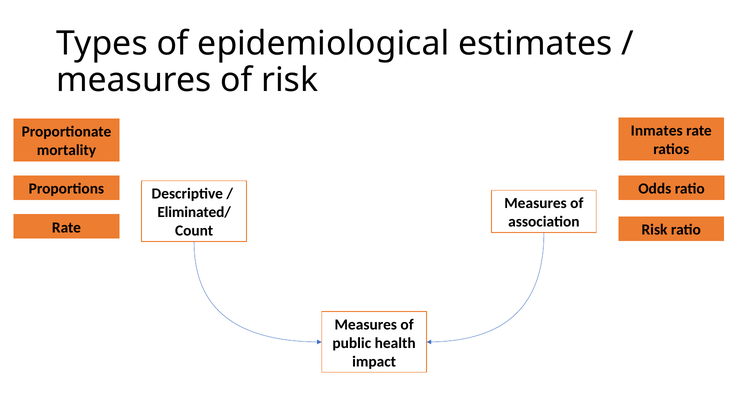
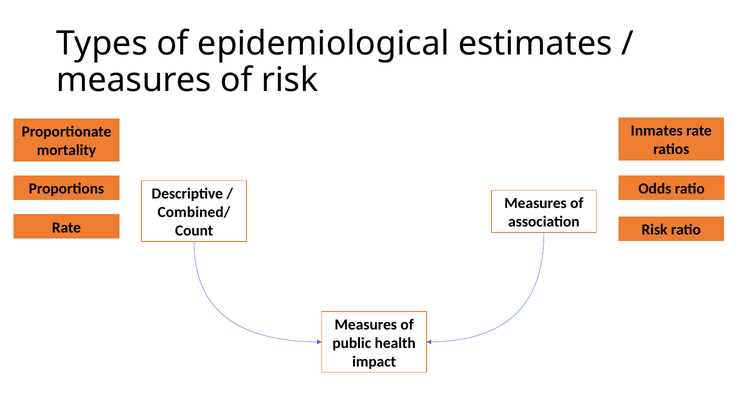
Eliminated/: Eliminated/ -> Combined/
